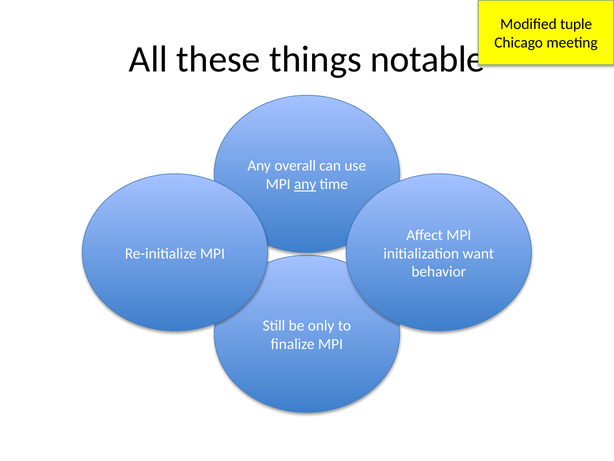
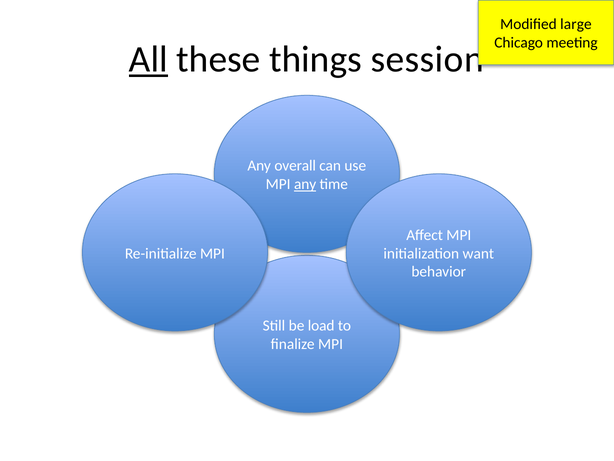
tuple: tuple -> large
All underline: none -> present
notable: notable -> session
only: only -> load
